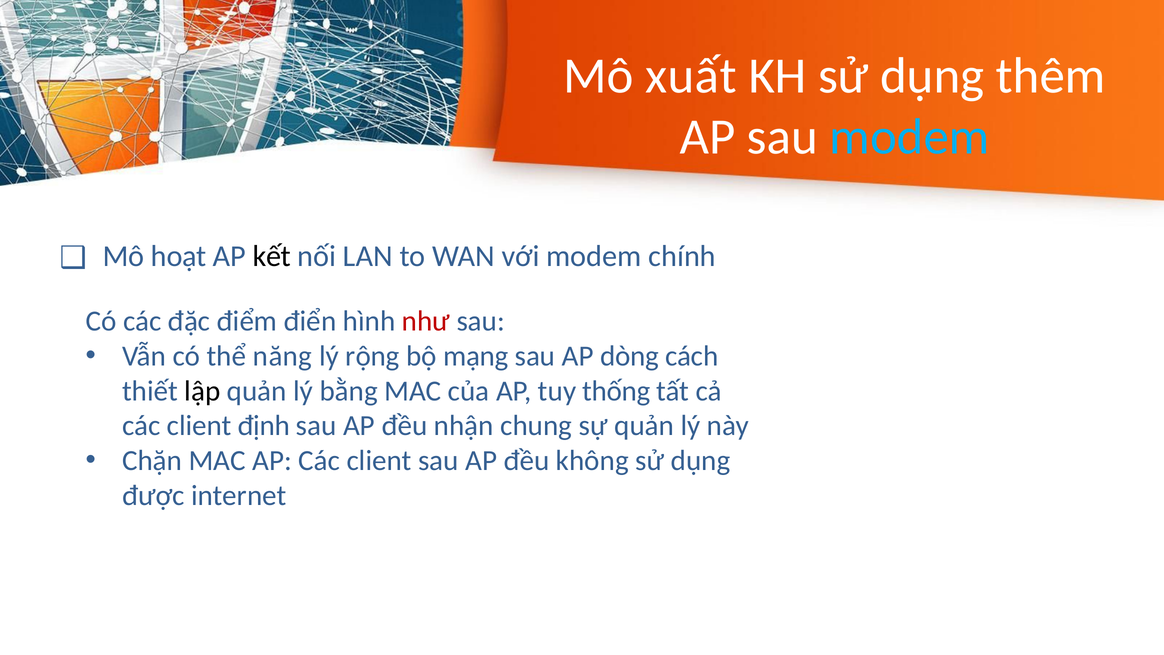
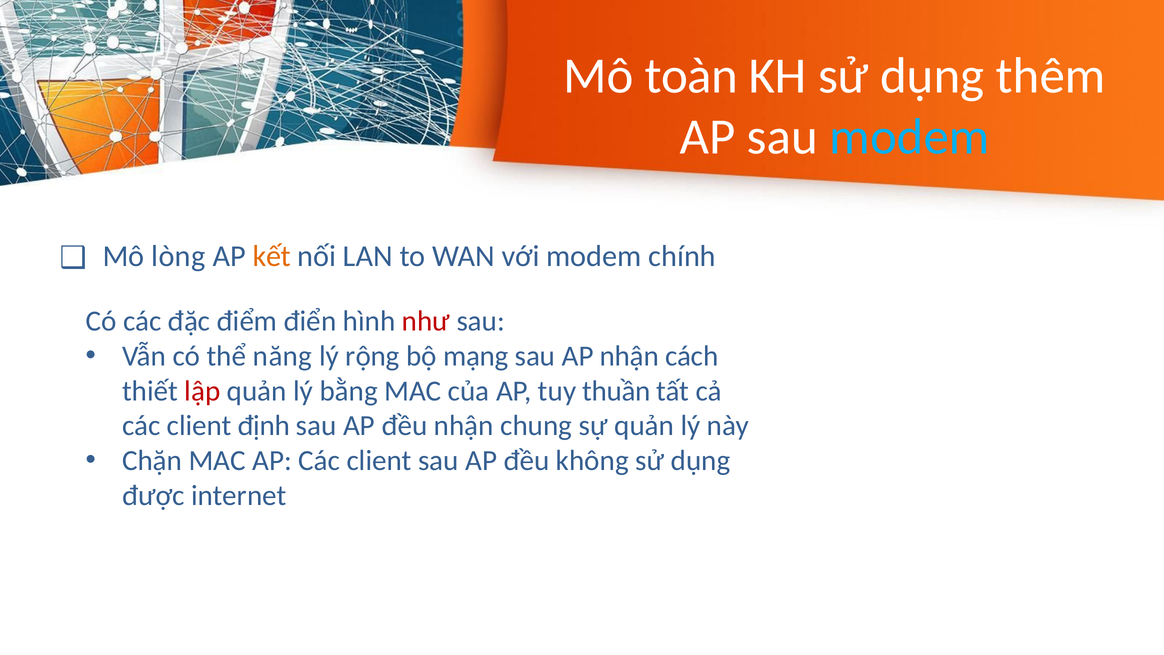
xuất: xuất -> toàn
hoạt: hoạt -> lòng
kết colour: black -> orange
AP dòng: dòng -> nhận
lập colour: black -> red
thống: thống -> thuần
